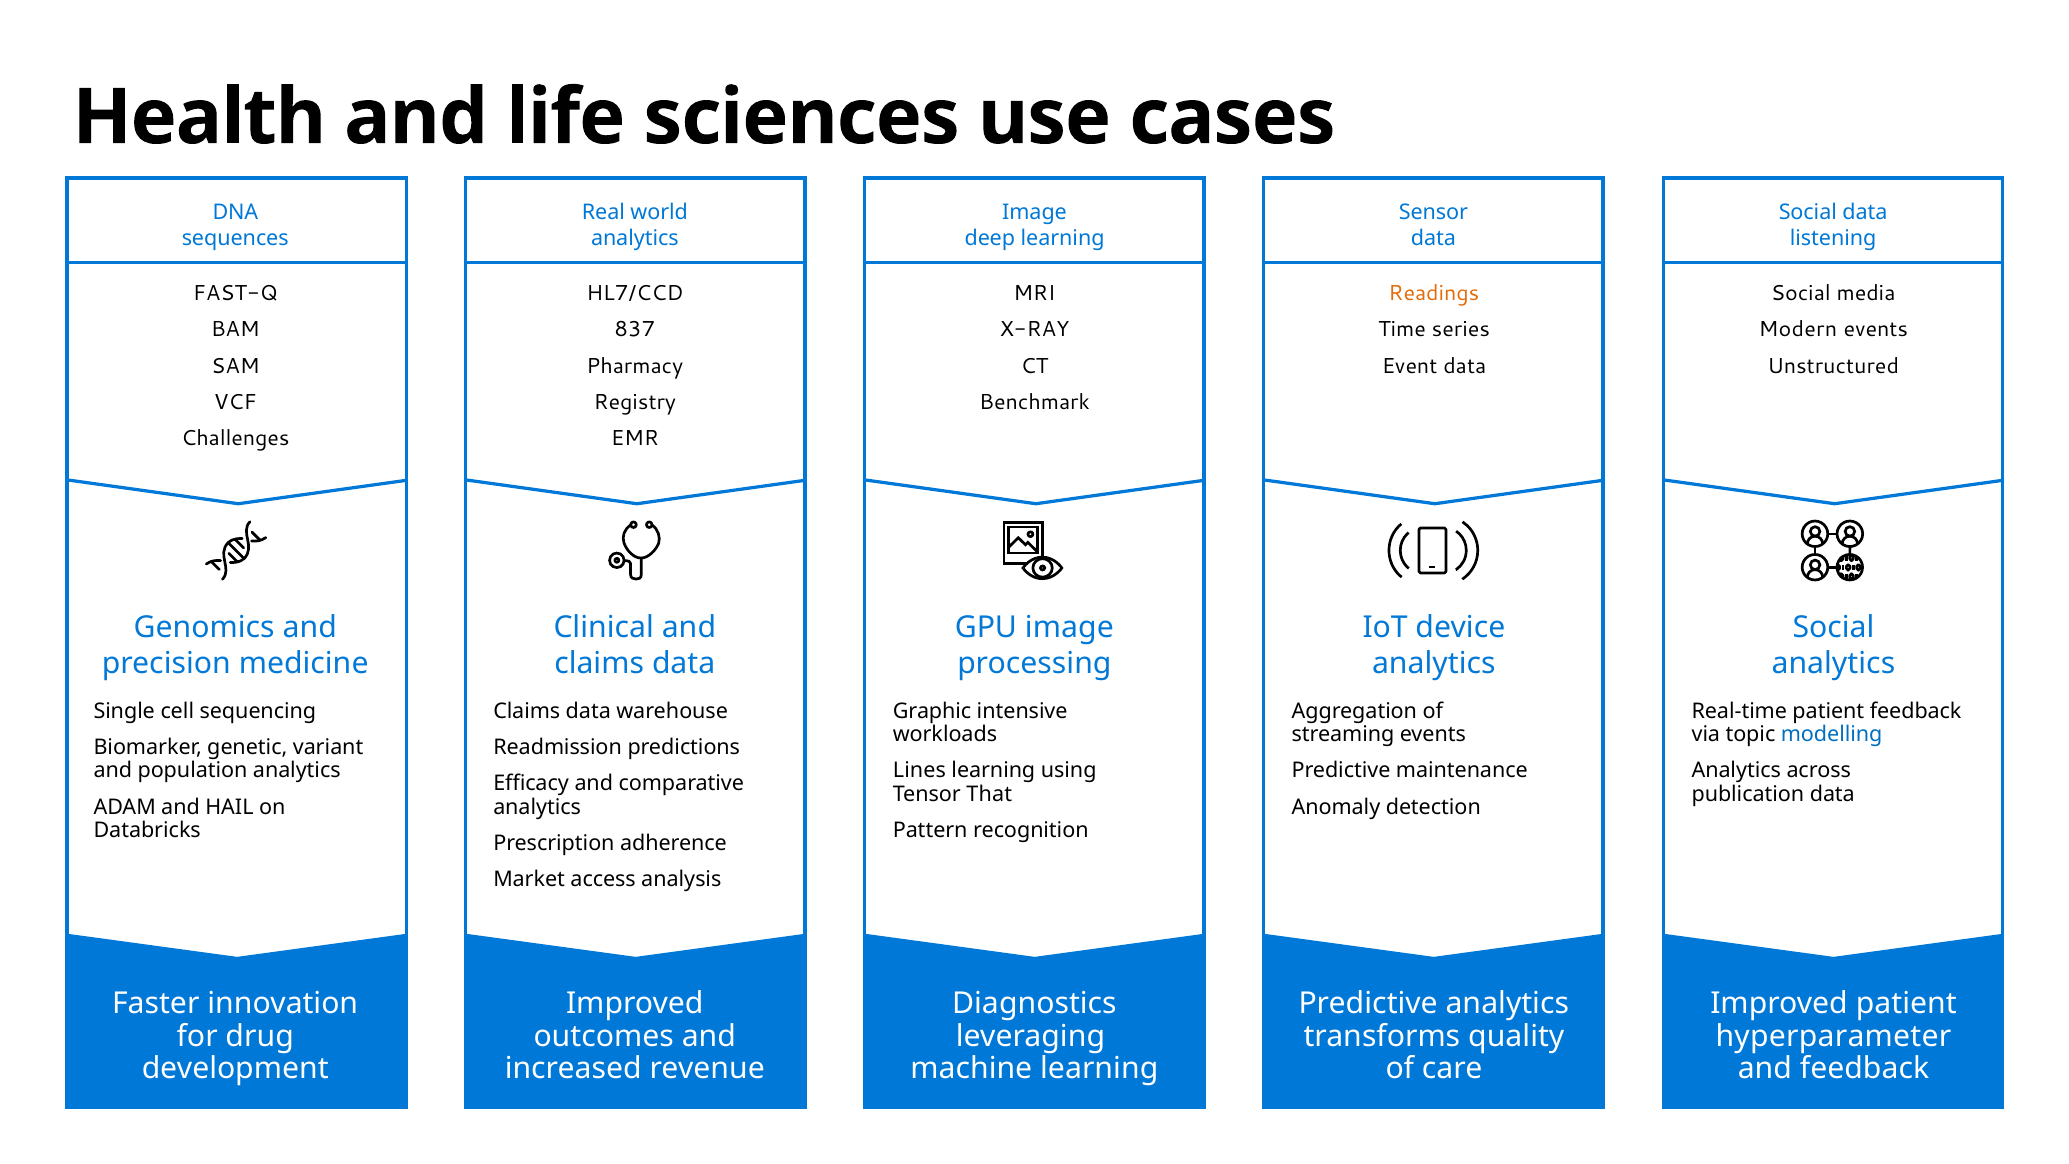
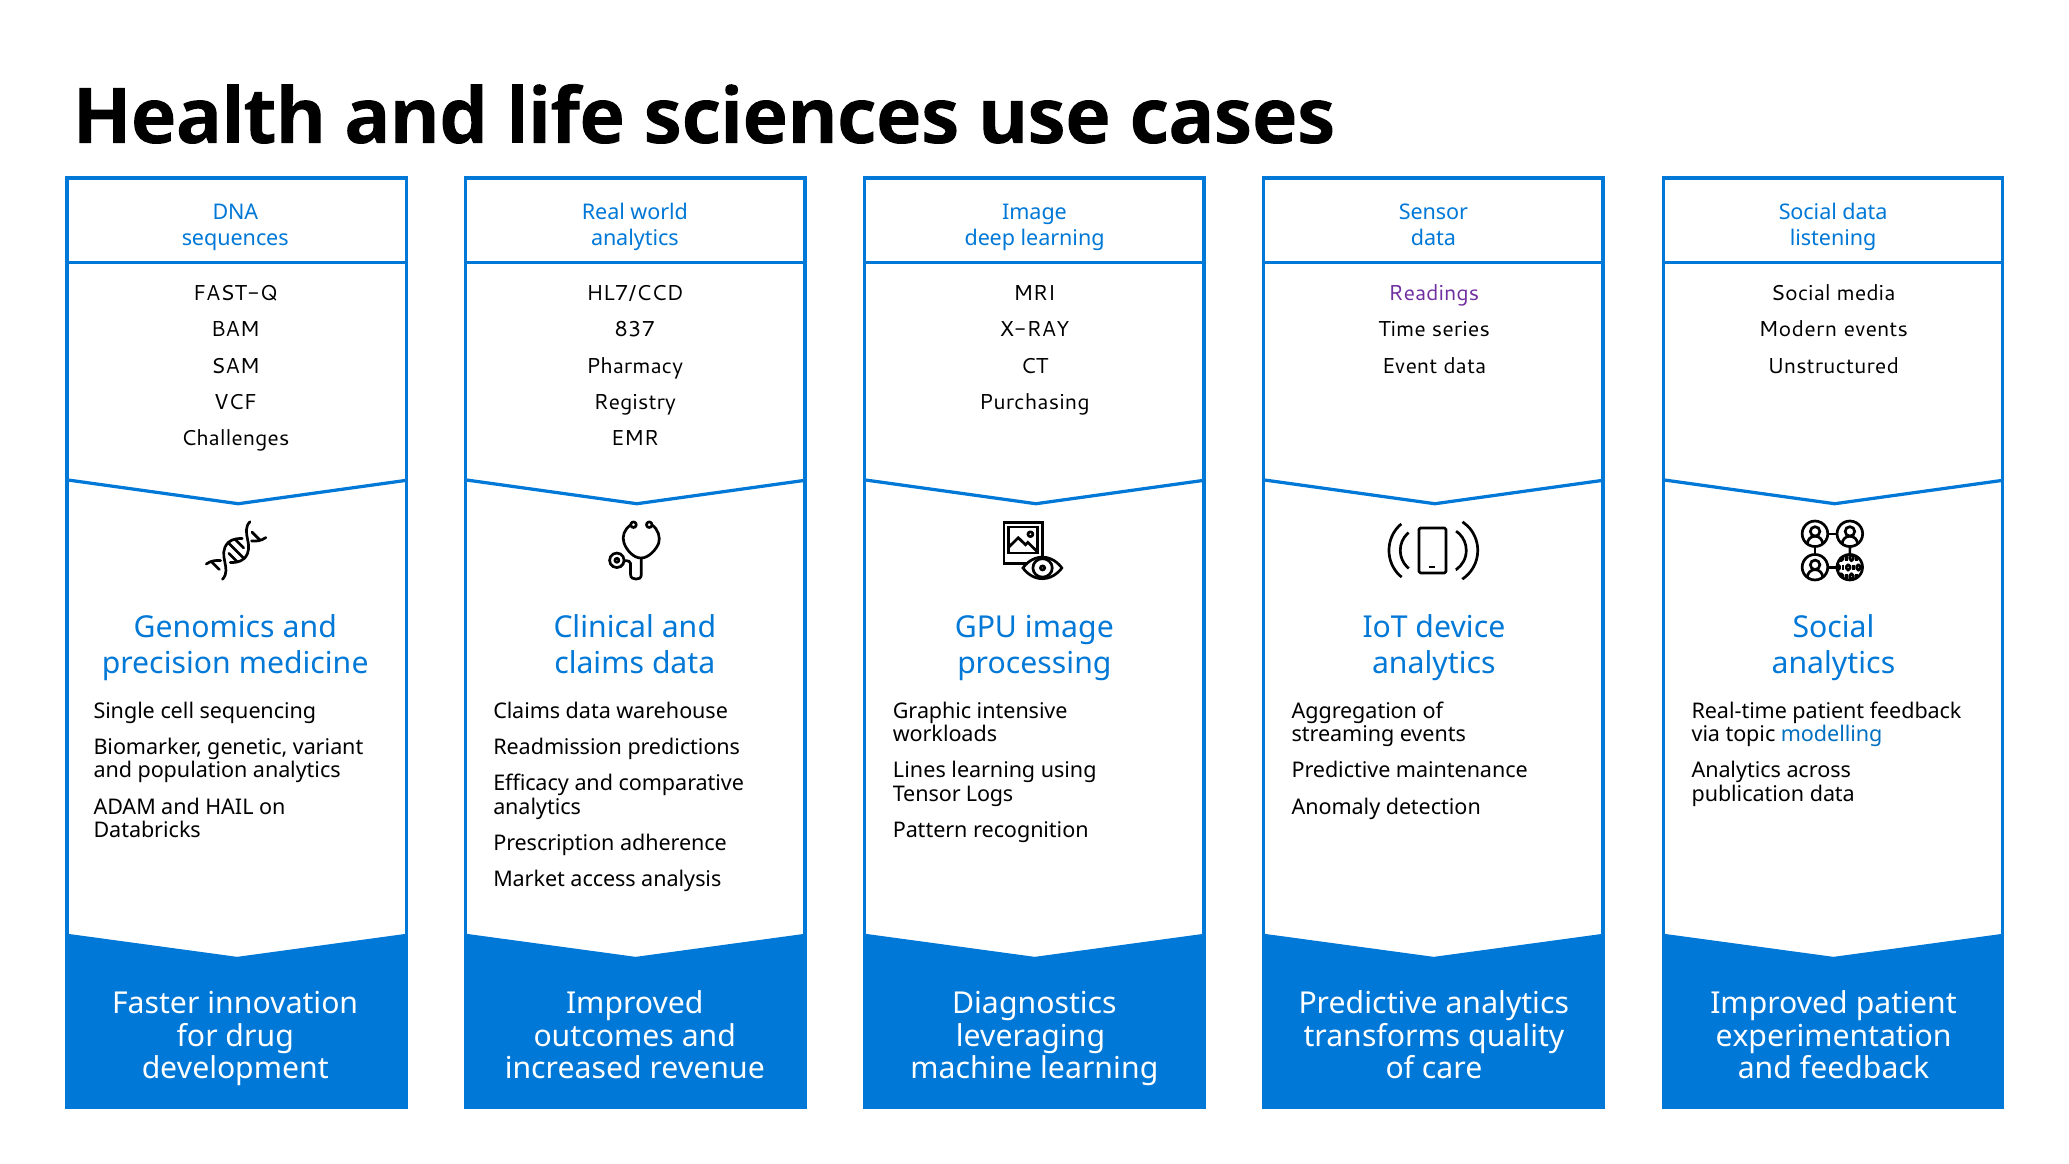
Readings colour: orange -> purple
Benchmark: Benchmark -> Purchasing
That: That -> Logs
hyperparameter: hyperparameter -> experimentation
